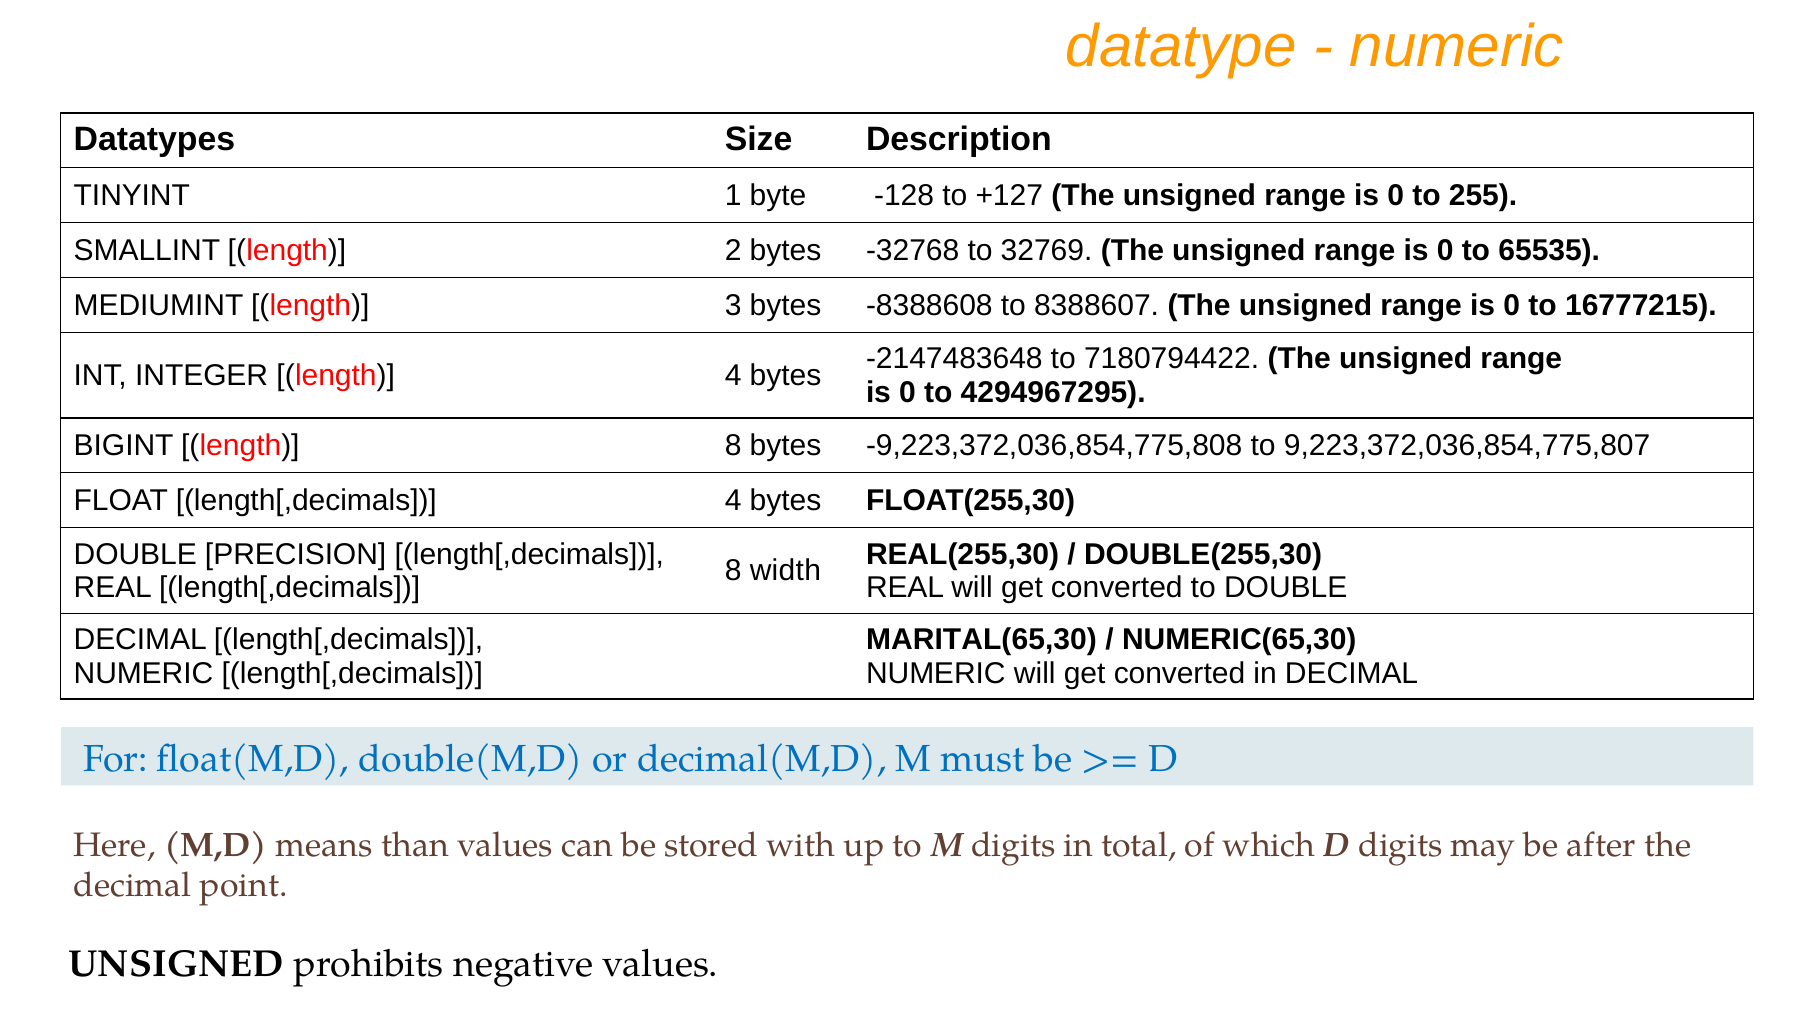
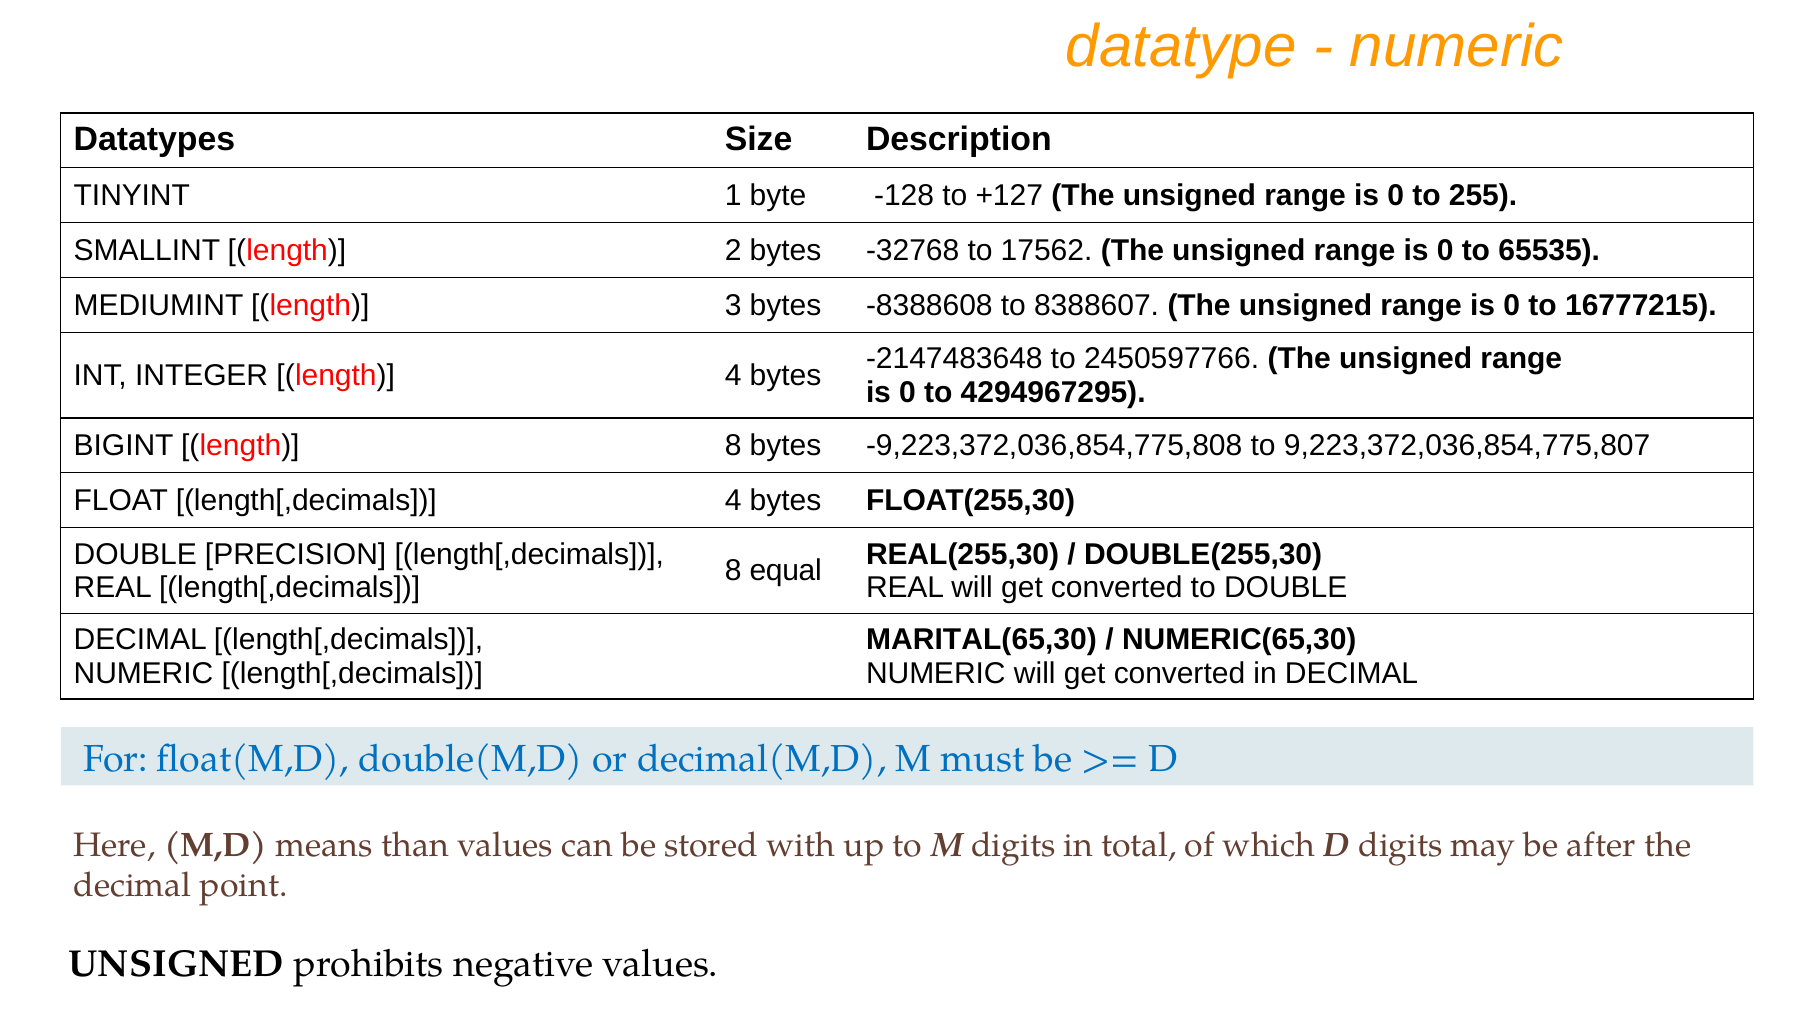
32769: 32769 -> 17562
7180794422: 7180794422 -> 2450597766
width: width -> equal
